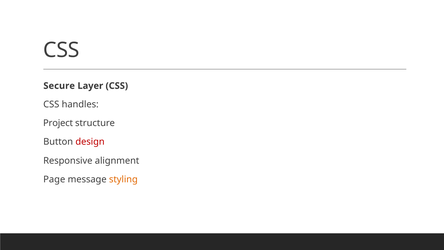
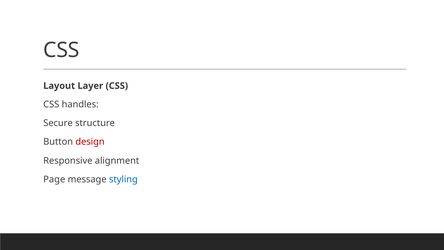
Secure: Secure -> Layout
Project: Project -> Secure
styling colour: orange -> blue
